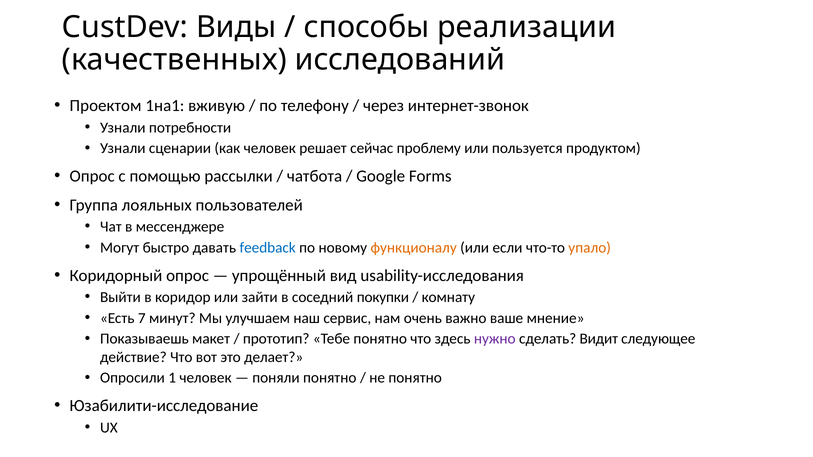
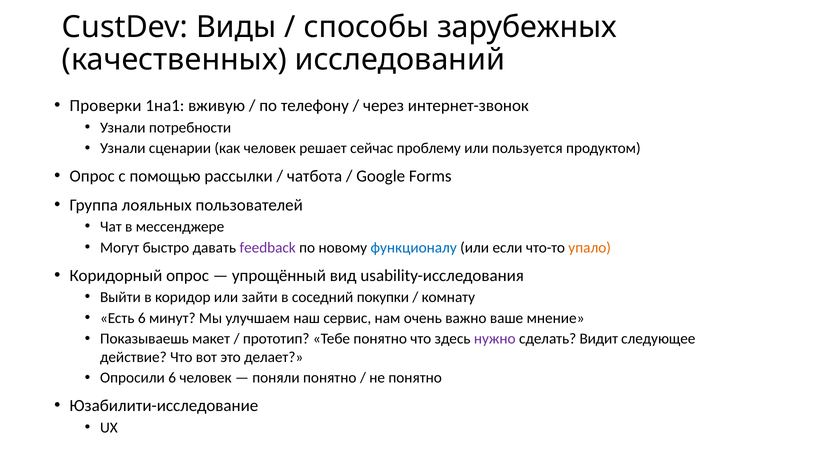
реализации: реализации -> зарубежных
Проектом: Проектом -> Проверки
feedback colour: blue -> purple
функционалу colour: orange -> blue
Есть 7: 7 -> 6
Опросили 1: 1 -> 6
